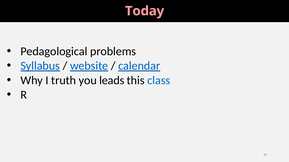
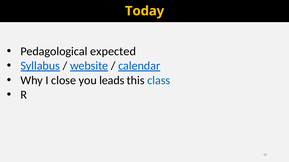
Today colour: pink -> yellow
problems: problems -> expected
truth: truth -> close
